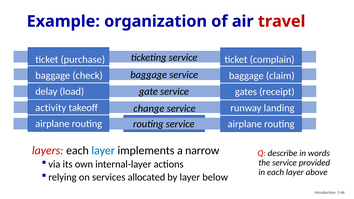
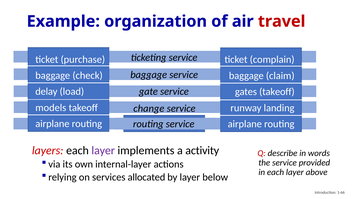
gates receipt: receipt -> takeoff
activity: activity -> models
layer at (103, 151) colour: blue -> purple
narrow: narrow -> activity
